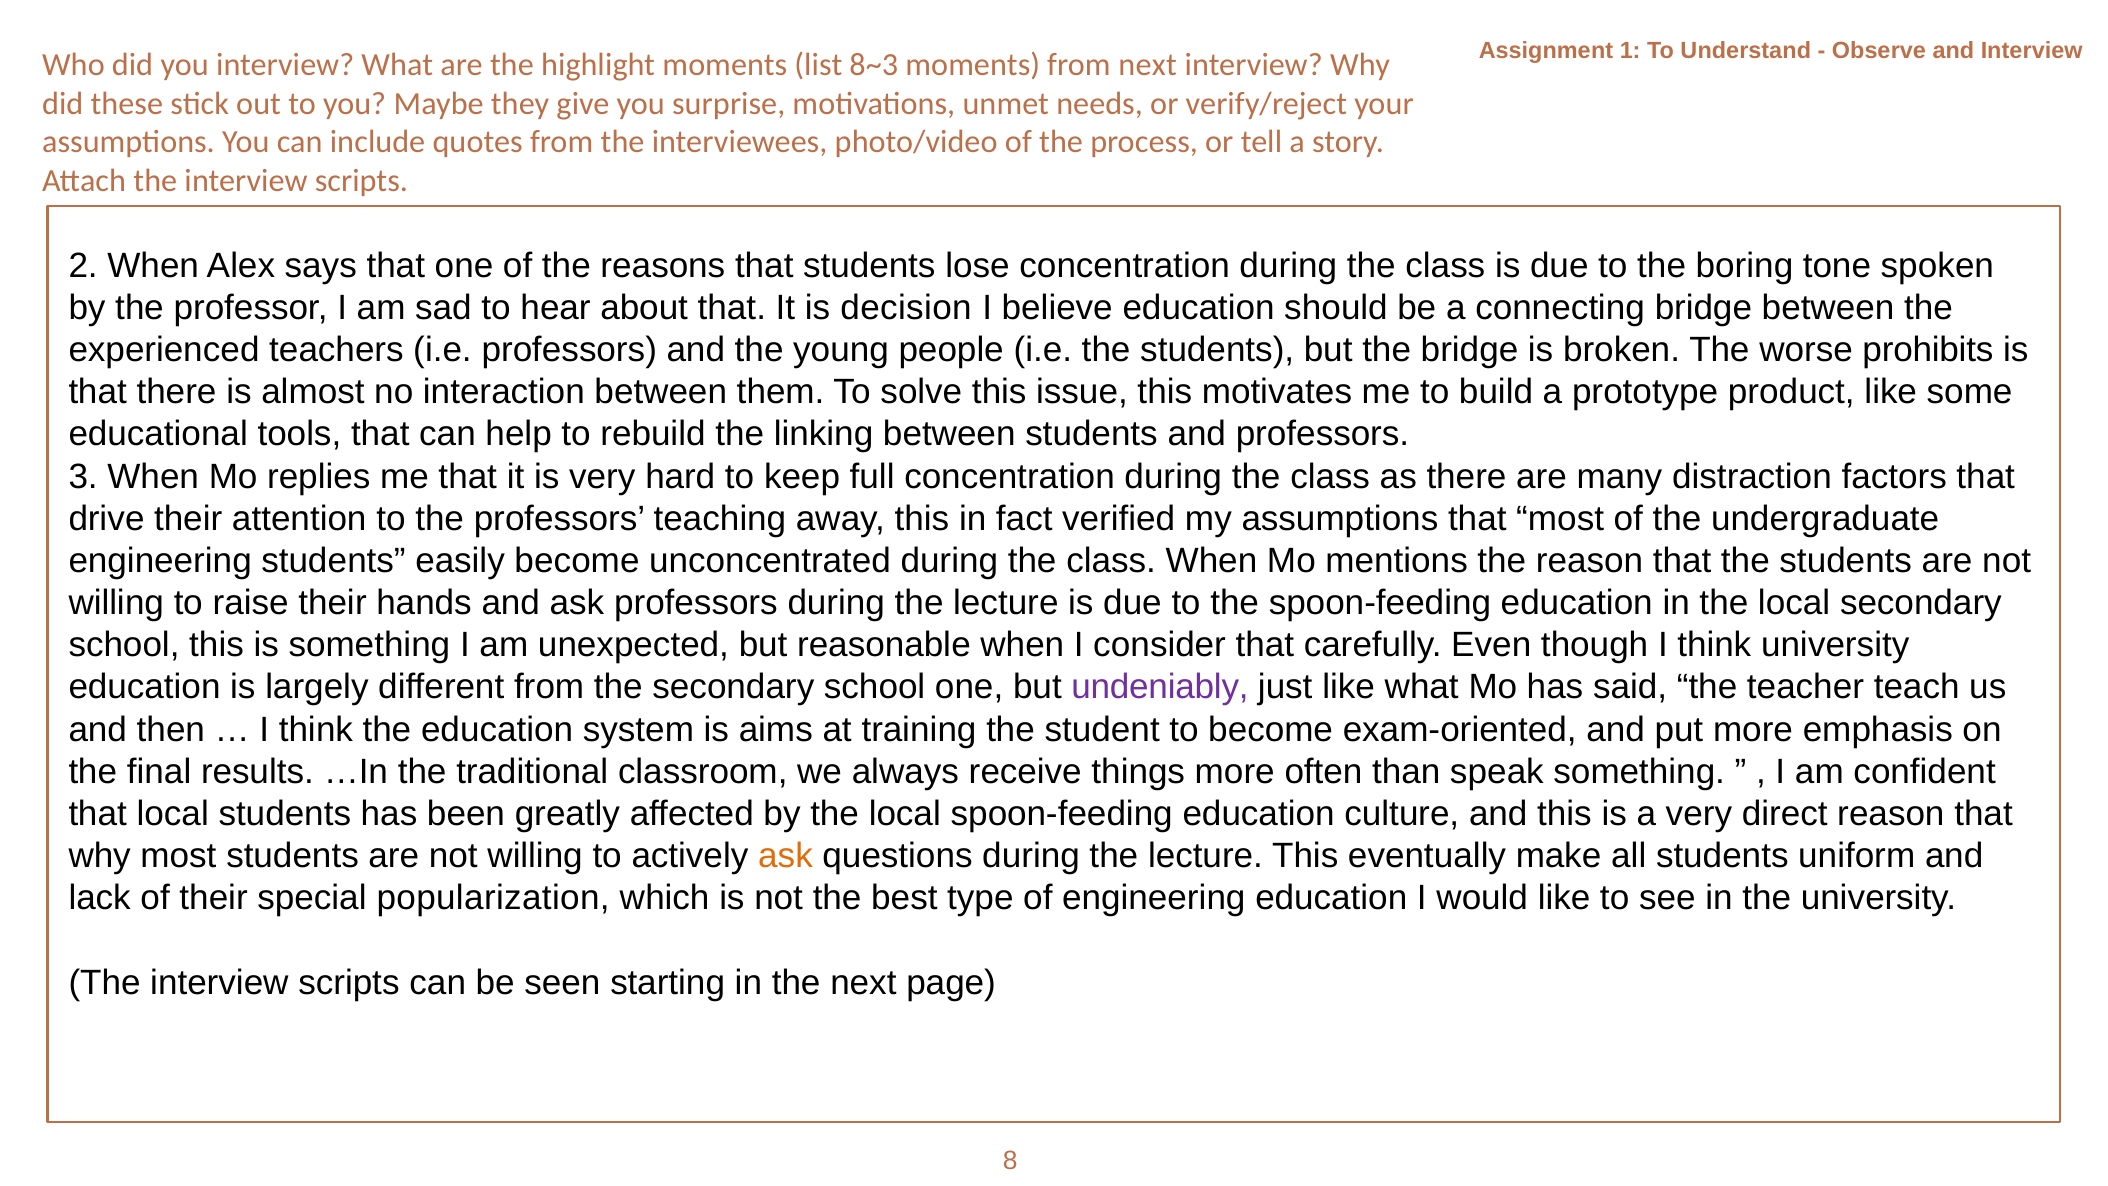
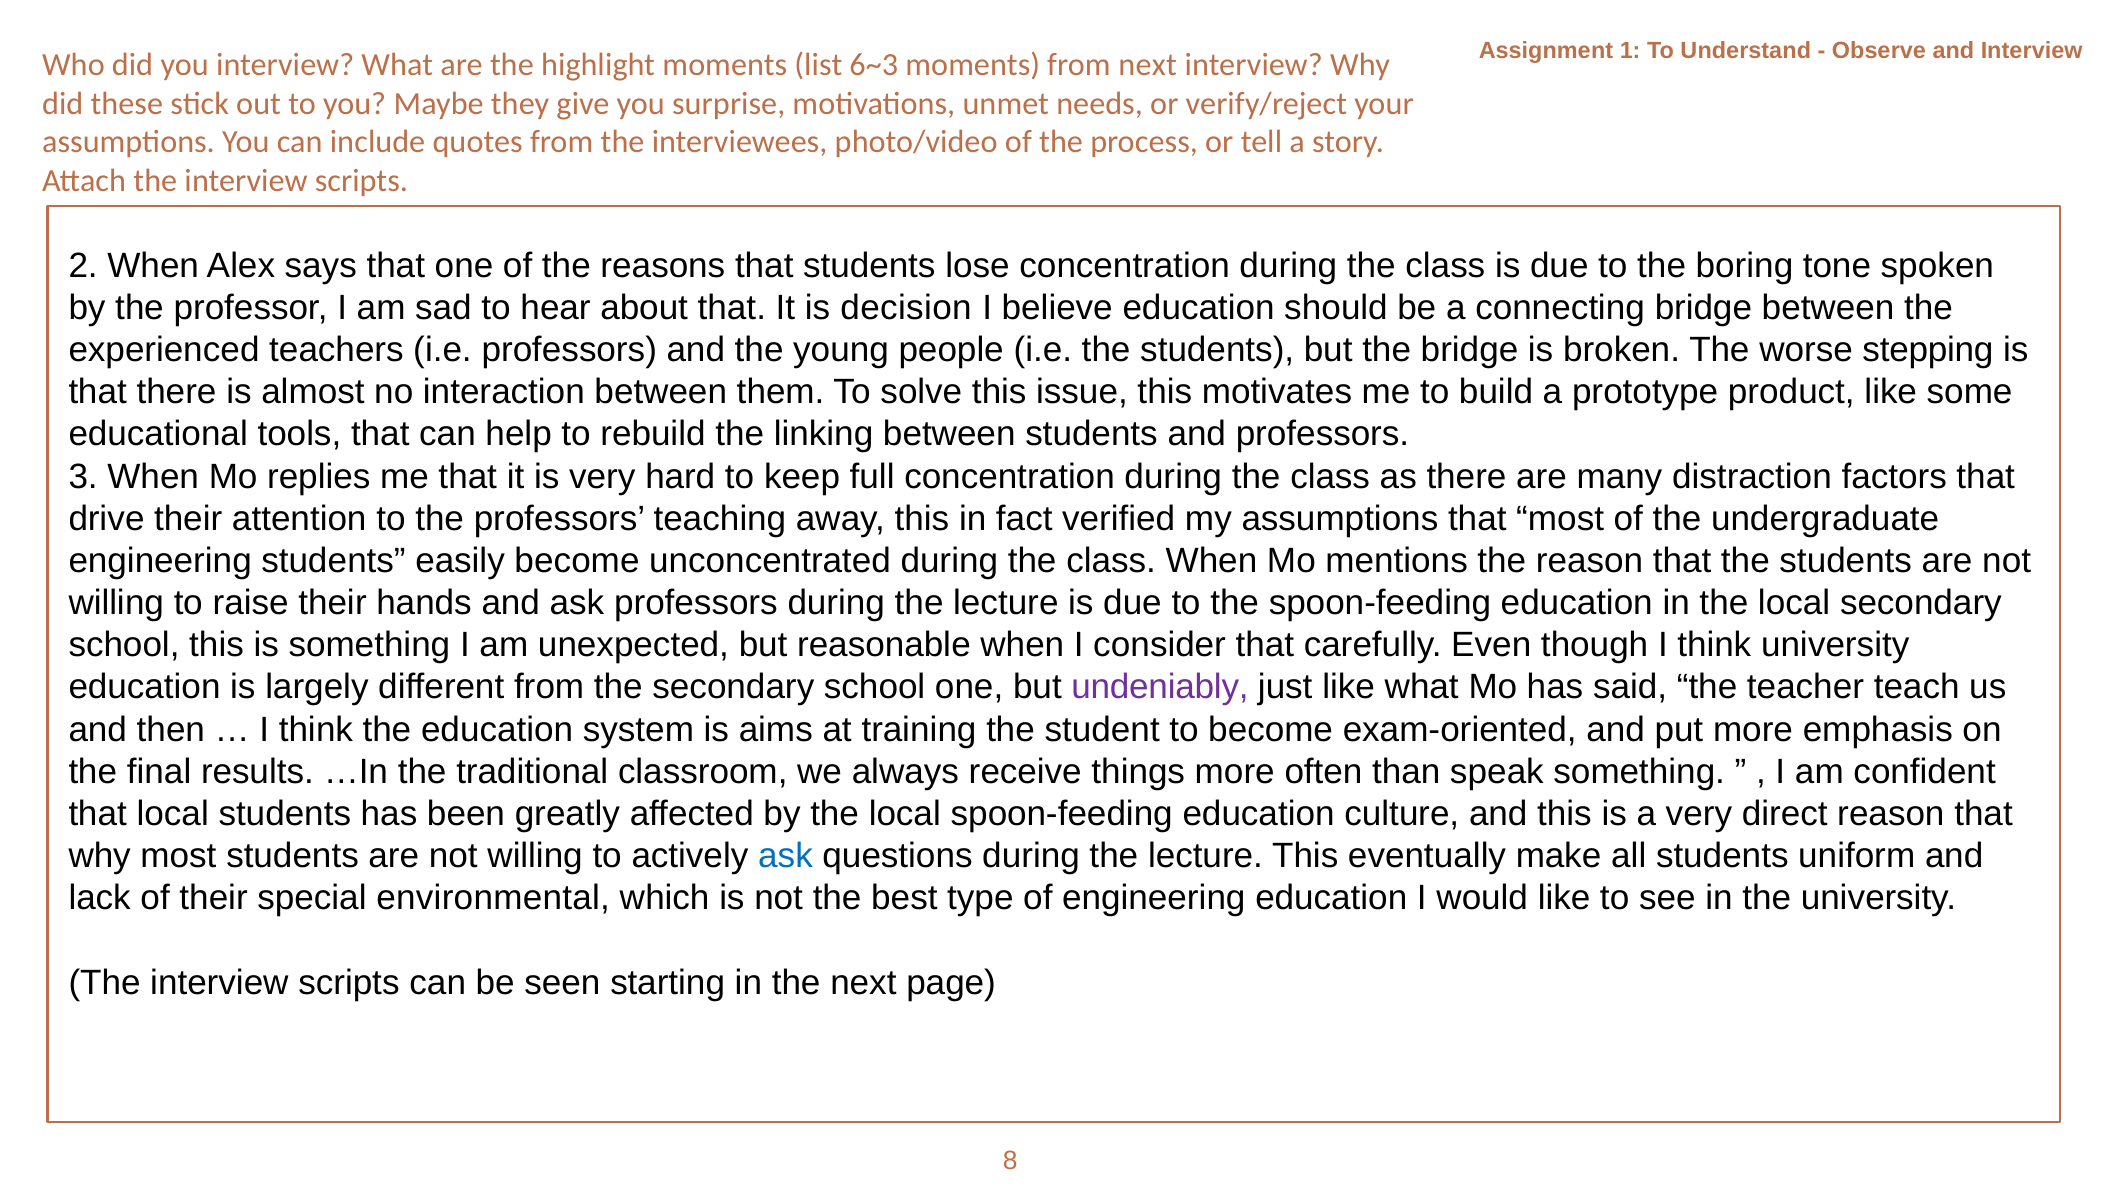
8~3: 8~3 -> 6~3
prohibits: prohibits -> stepping
ask at (786, 856) colour: orange -> blue
popularization: popularization -> environmental
